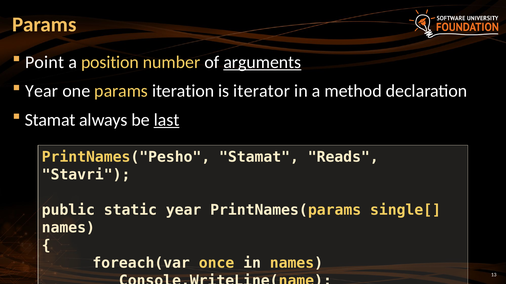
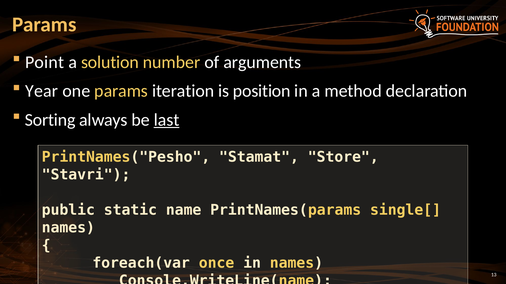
position: position -> solution
arguments underline: present -> none
iterator: iterator -> position
Stamat at (50, 120): Stamat -> Sorting
Reads: Reads -> Store
static year: year -> name
